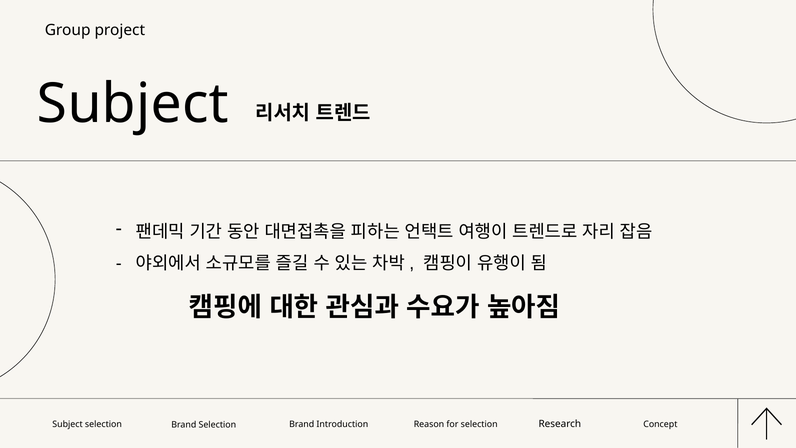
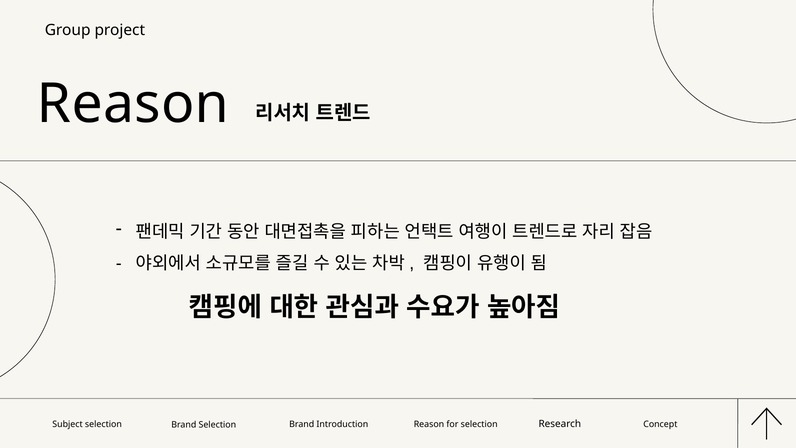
Subject at (133, 104): Subject -> Reason
